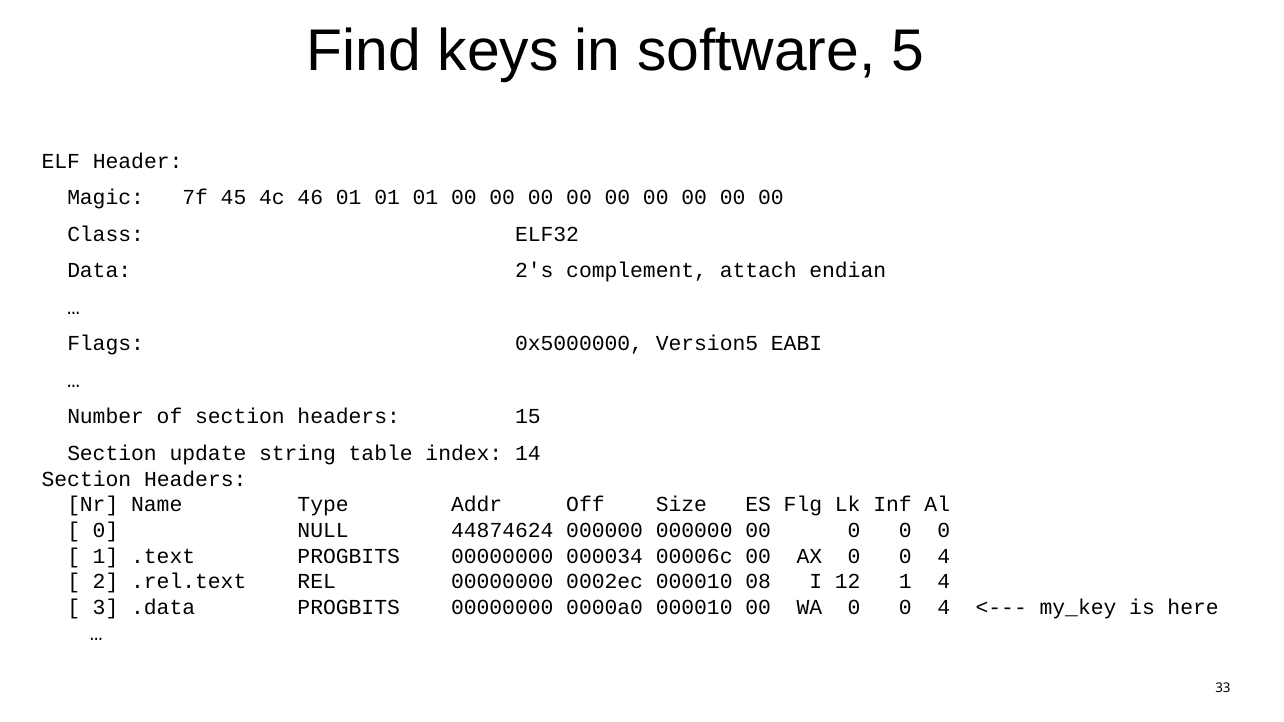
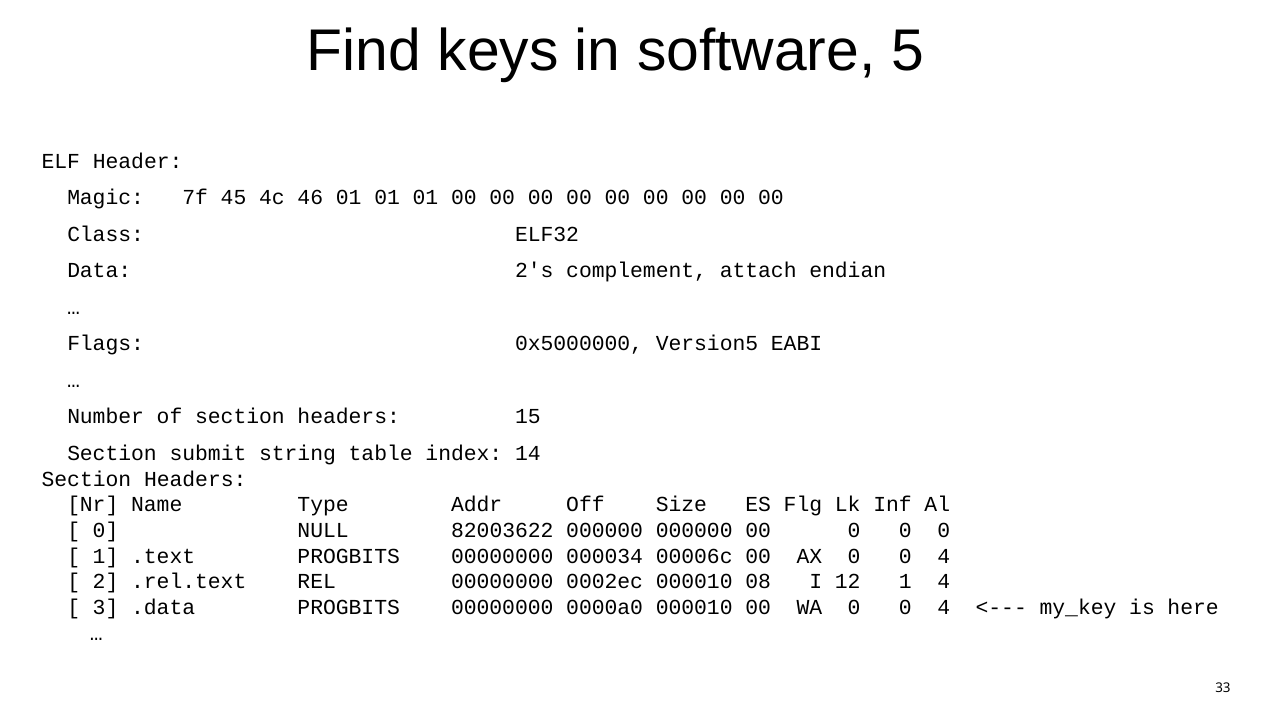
update: update -> submit
44874624: 44874624 -> 82003622
